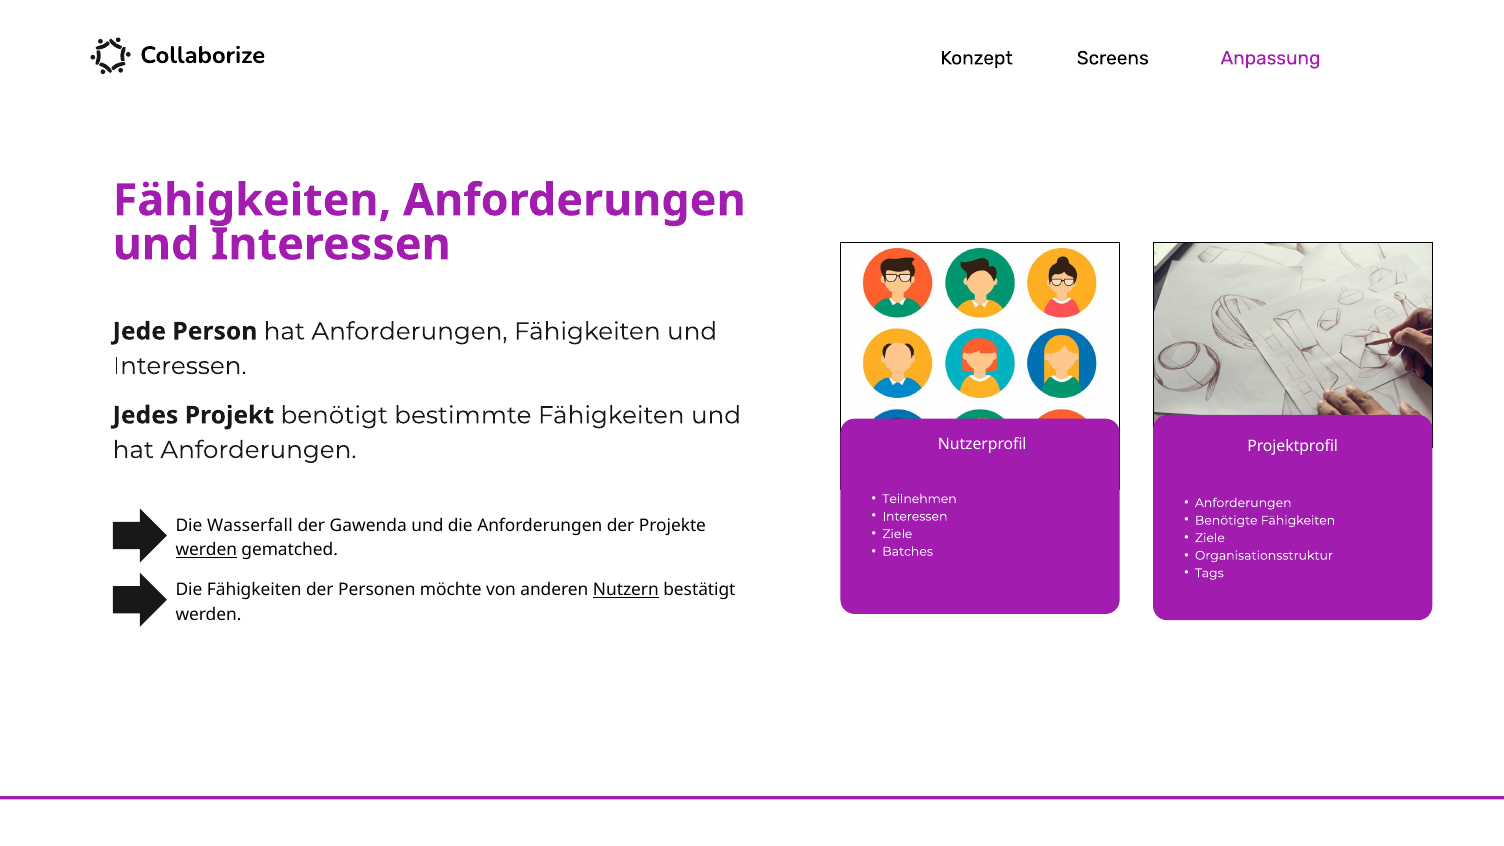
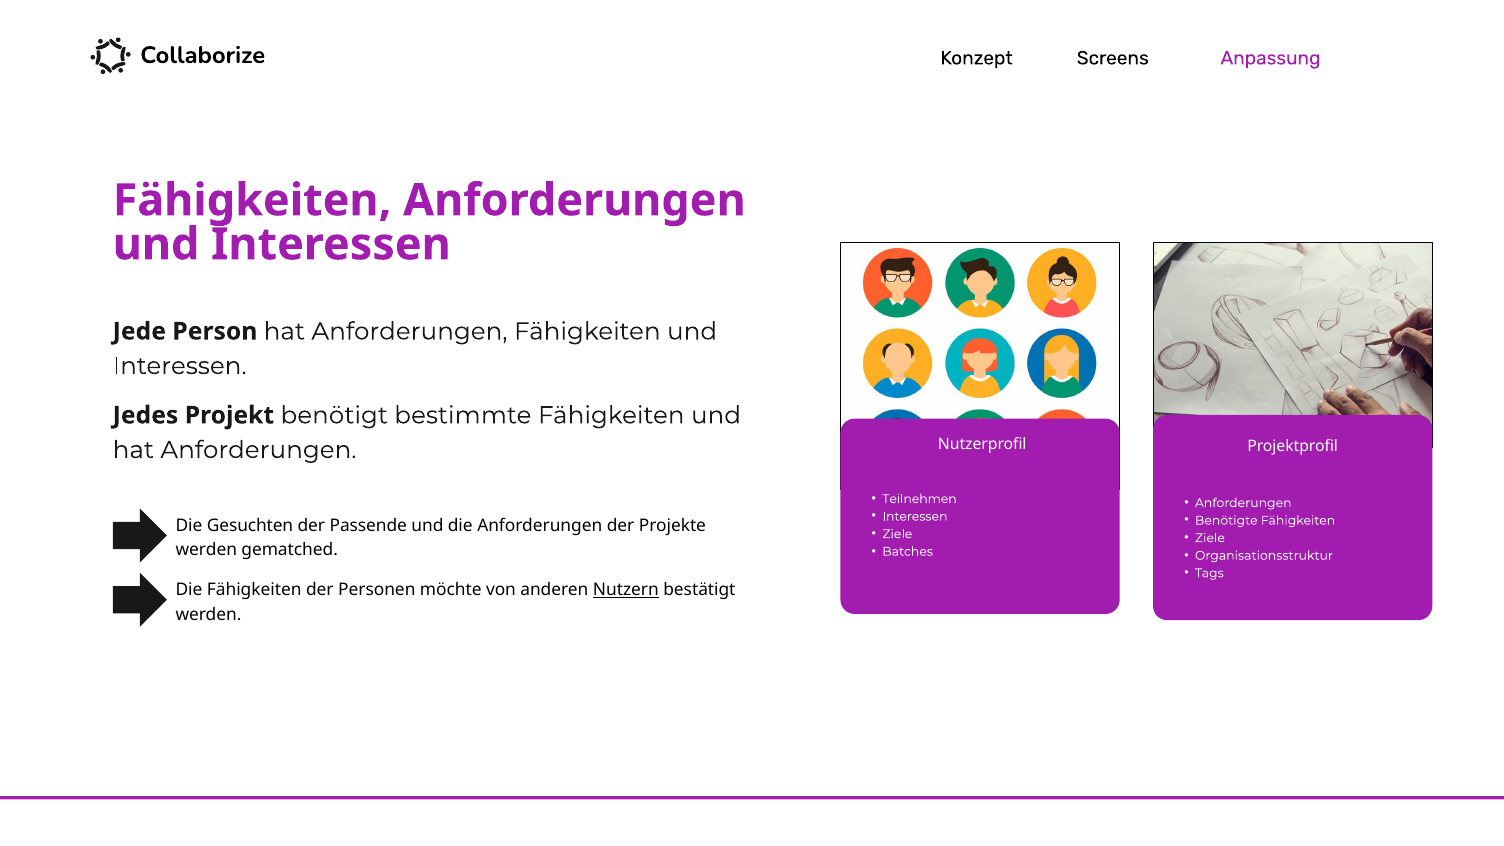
Wasserfall: Wasserfall -> Gesuchten
Gawenda: Gawenda -> Passende
werden at (206, 550) underline: present -> none
